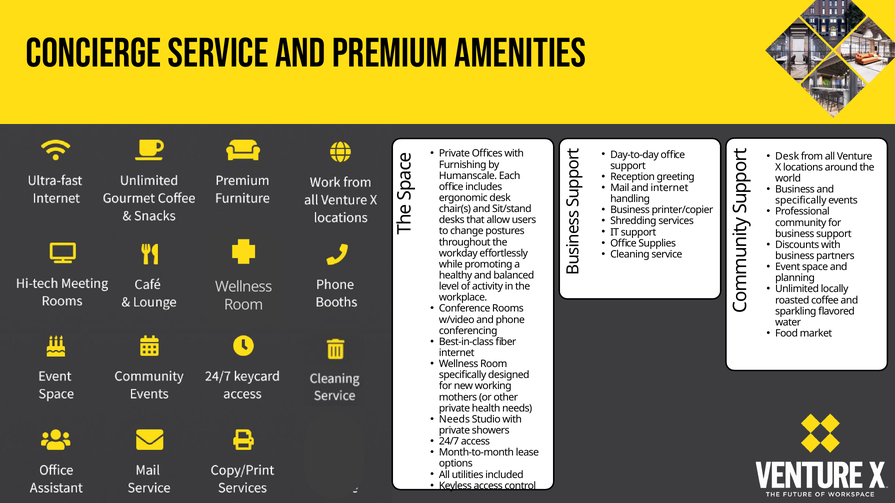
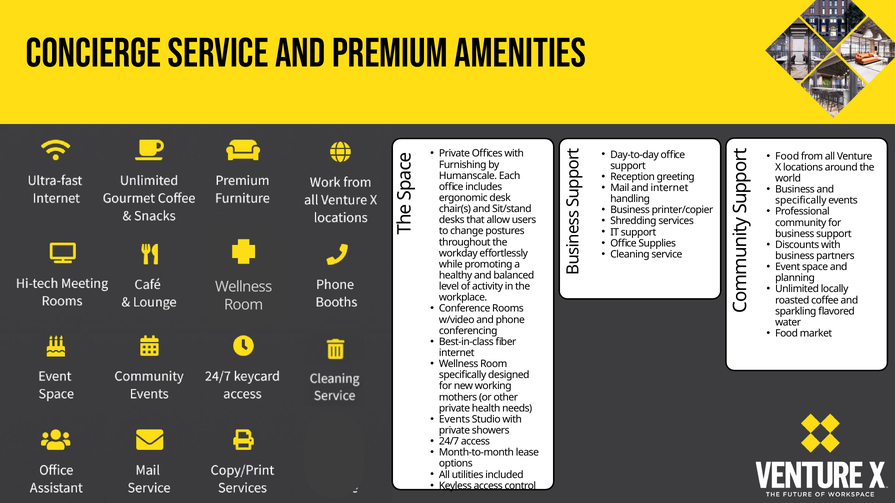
Desk at (787, 156): Desk -> Food
Needs at (454, 420): Needs -> Events
